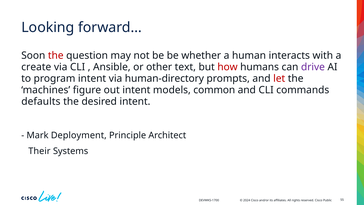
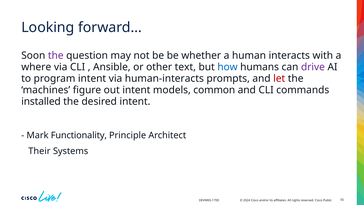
the at (56, 55) colour: red -> purple
create: create -> where
how colour: red -> blue
human-directory: human-directory -> human-interacts
defaults: defaults -> installed
Deployment: Deployment -> Functionality
